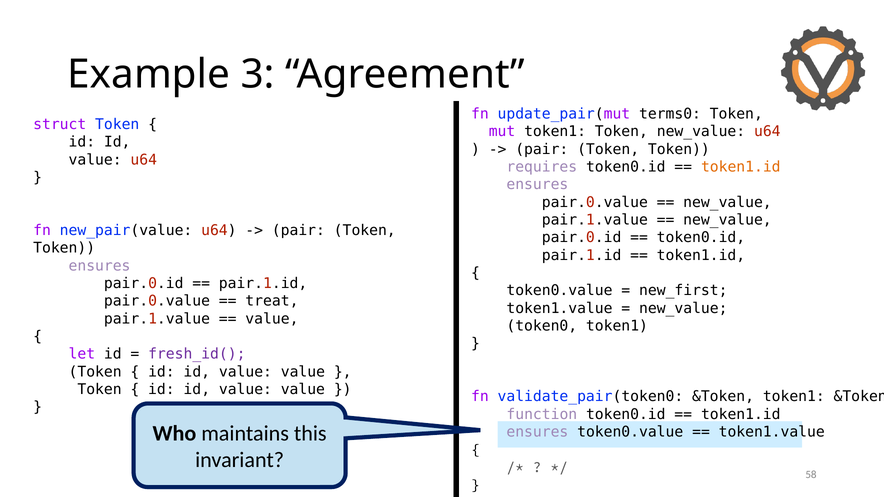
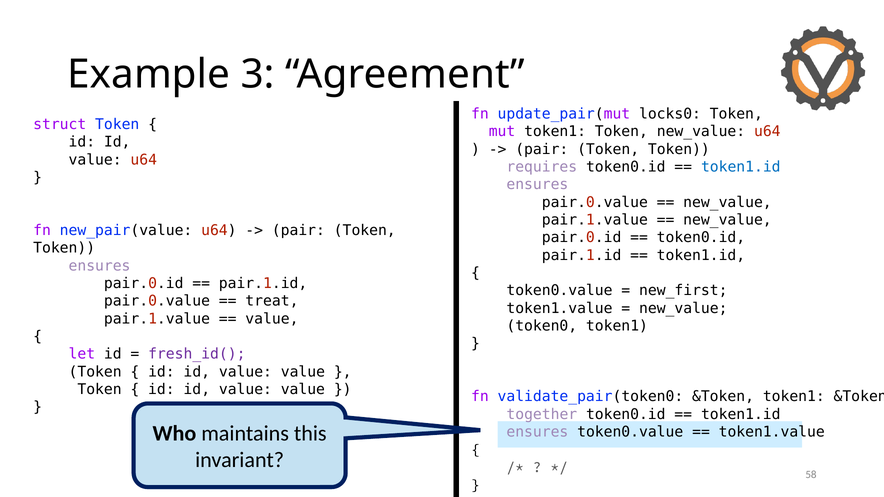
terms0: terms0 -> locks0
token1.id at (741, 167) colour: orange -> blue
function: function -> together
